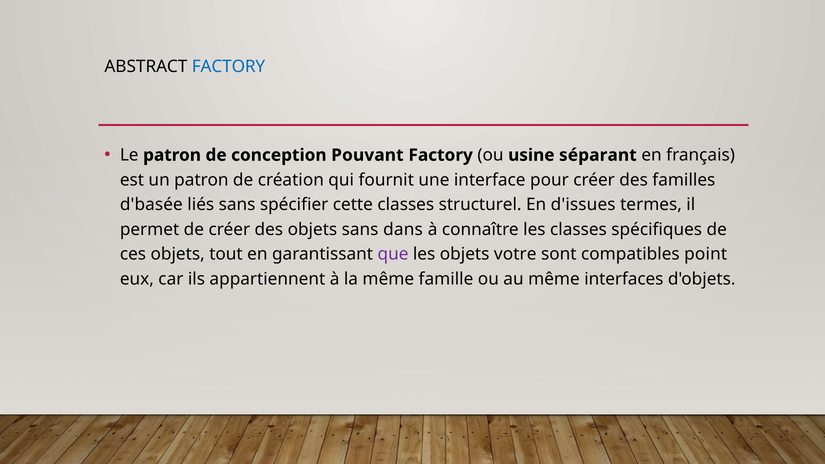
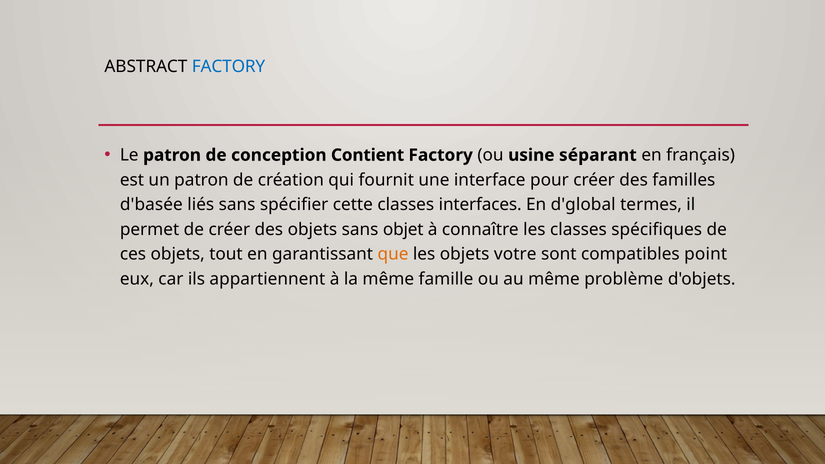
Pouvant: Pouvant -> Contient
structurel: structurel -> interfaces
d'issues: d'issues -> d'global
dans: dans -> objet
que colour: purple -> orange
interfaces: interfaces -> problème
